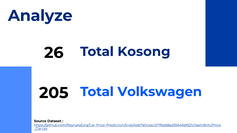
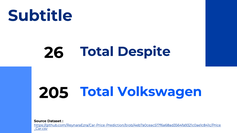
Analyze: Analyze -> Subtitle
Kosong: Kosong -> Despite
